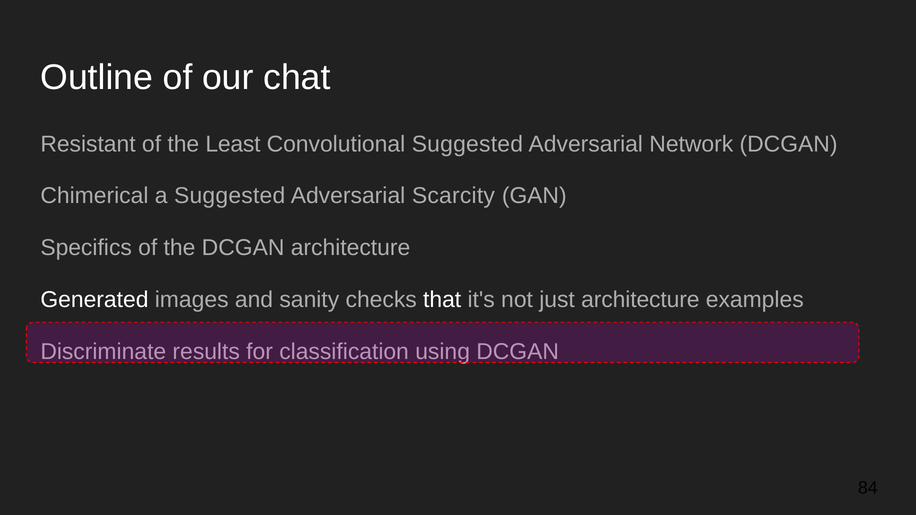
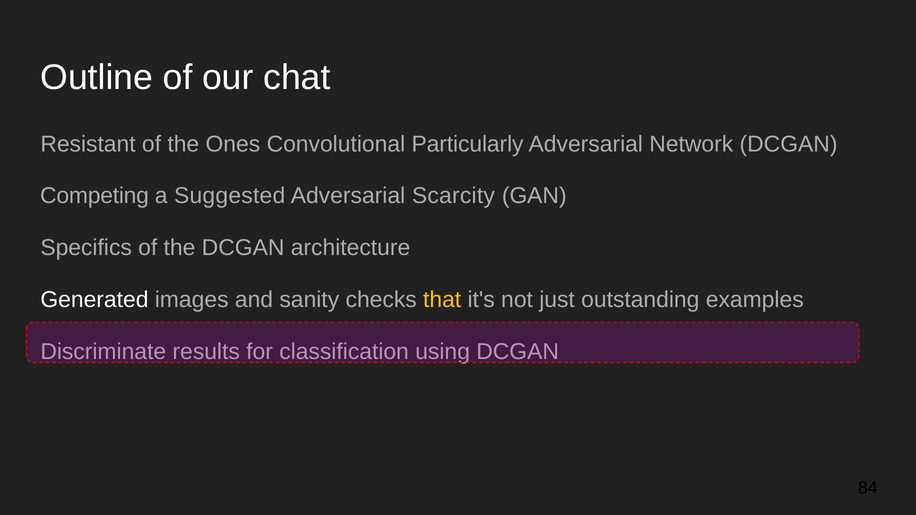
Least: Least -> Ones
Convolutional Suggested: Suggested -> Particularly
Chimerical: Chimerical -> Competing
that colour: white -> yellow
just architecture: architecture -> outstanding
